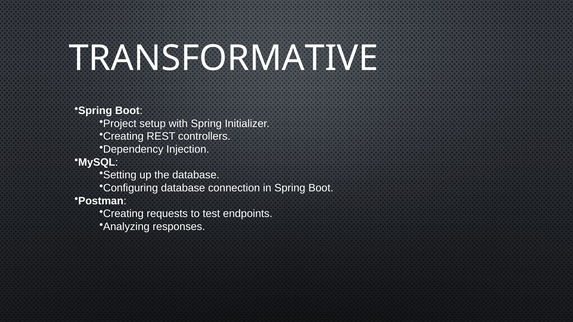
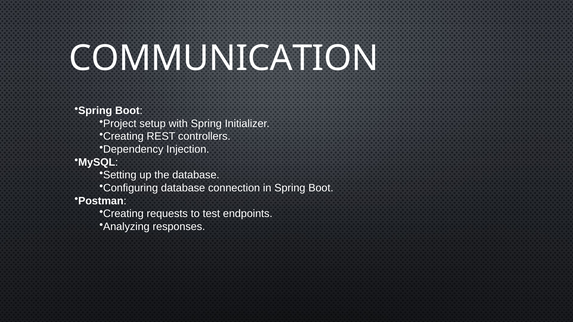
TRANSFORMATIVE: TRANSFORMATIVE -> COMMUNICATION
